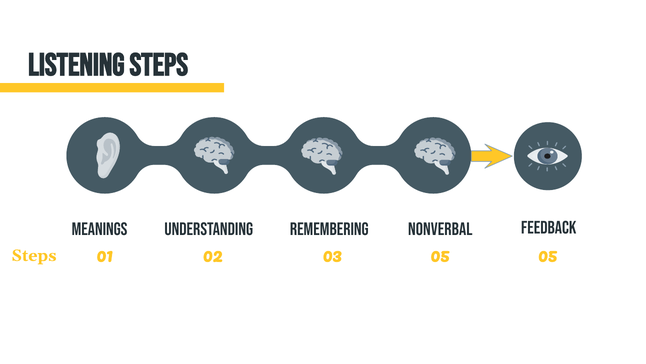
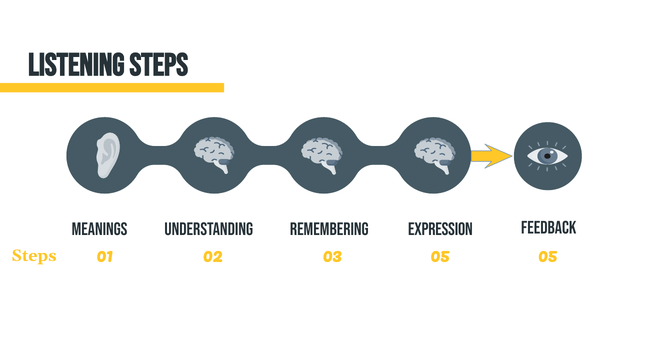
nonverbal: nonverbal -> expression
